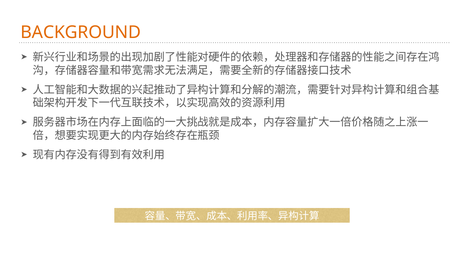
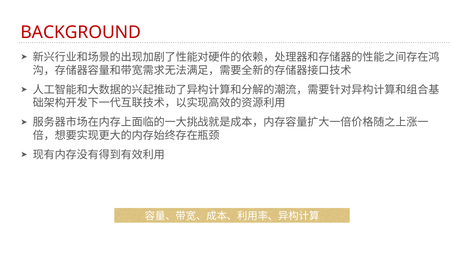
BACKGROUND colour: orange -> red
